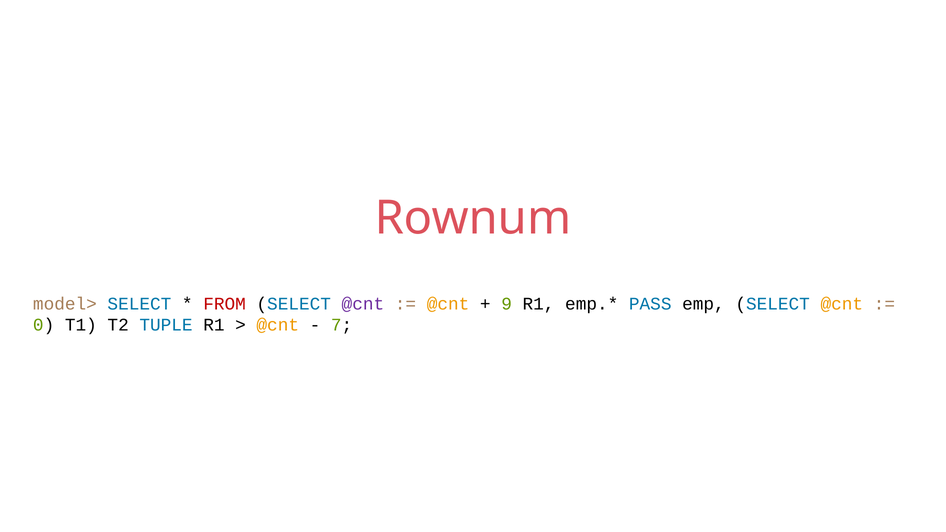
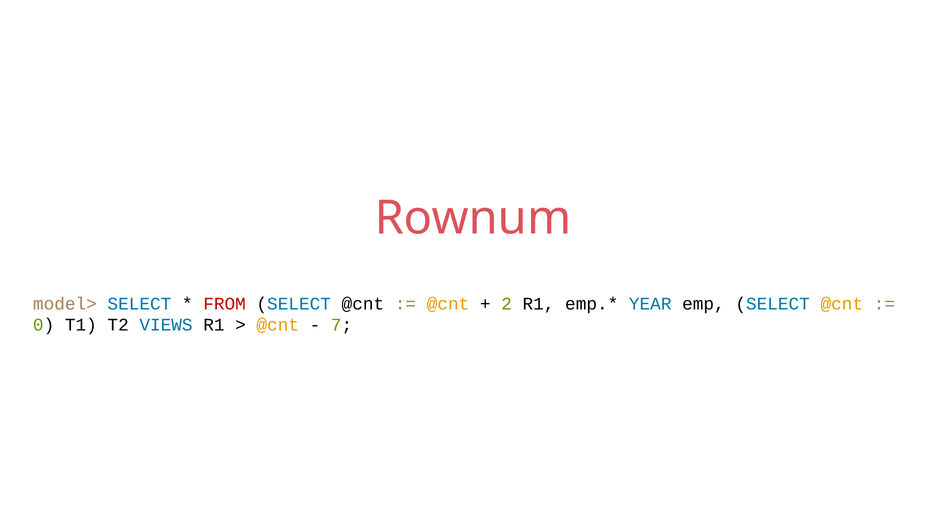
@cnt at (363, 304) colour: purple -> black
9: 9 -> 2
PASS: PASS -> YEAR
TUPLE: TUPLE -> VIEWS
